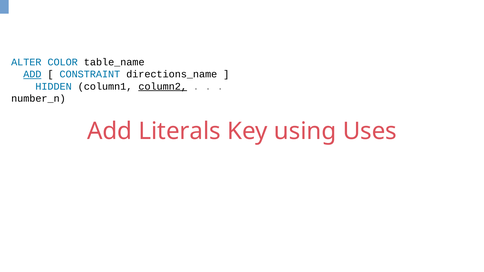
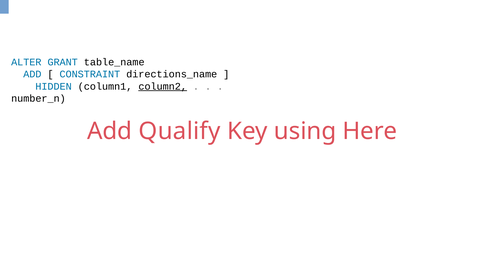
COLOR: COLOR -> GRANT
ADD at (32, 74) underline: present -> none
Literals: Literals -> Qualify
Uses: Uses -> Here
